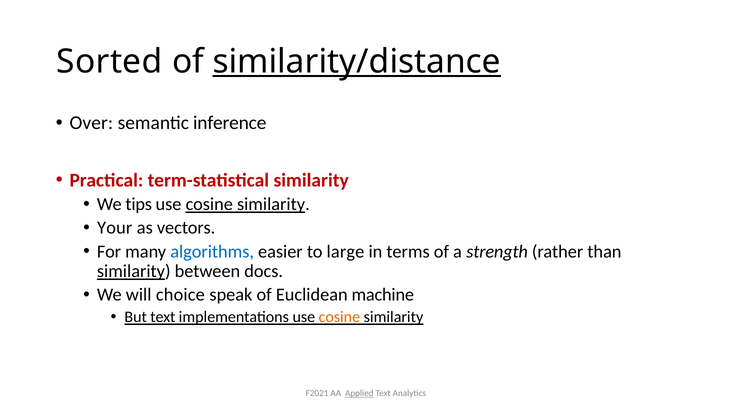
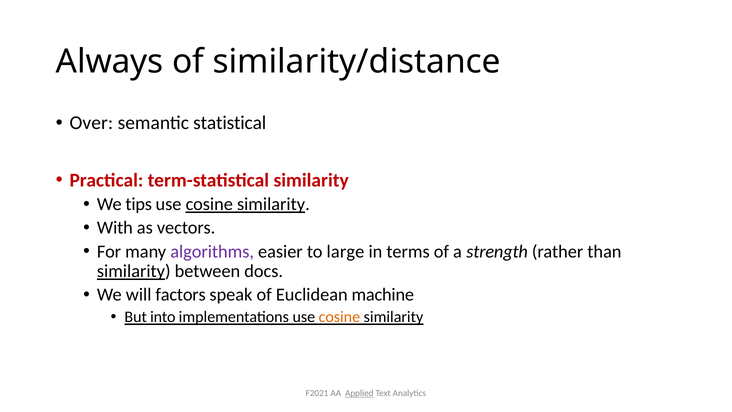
Sorted: Sorted -> Always
similarity/distance underline: present -> none
inference: inference -> statistical
Your: Your -> With
algorithms colour: blue -> purple
choice: choice -> factors
But text: text -> into
